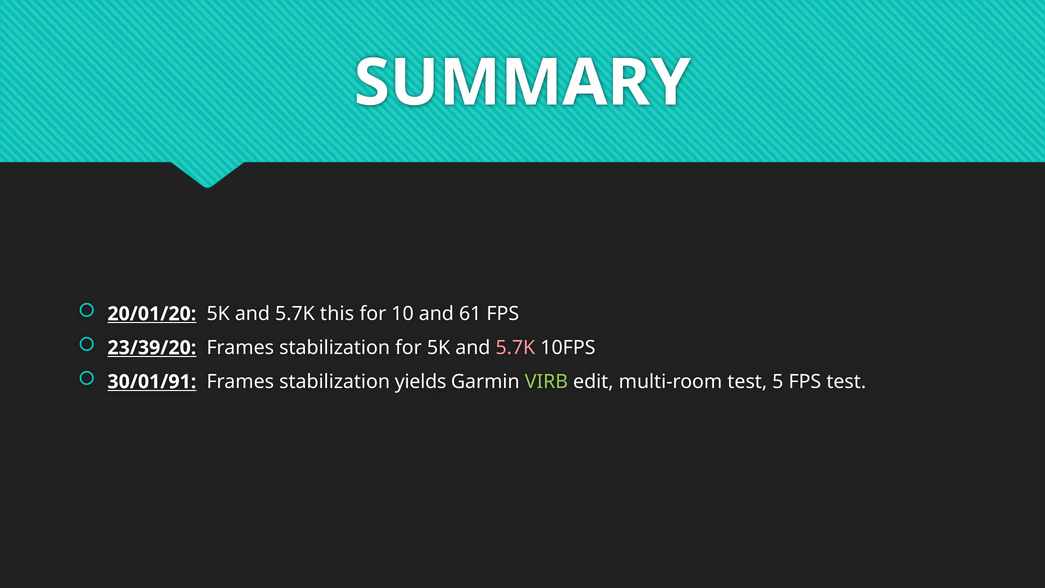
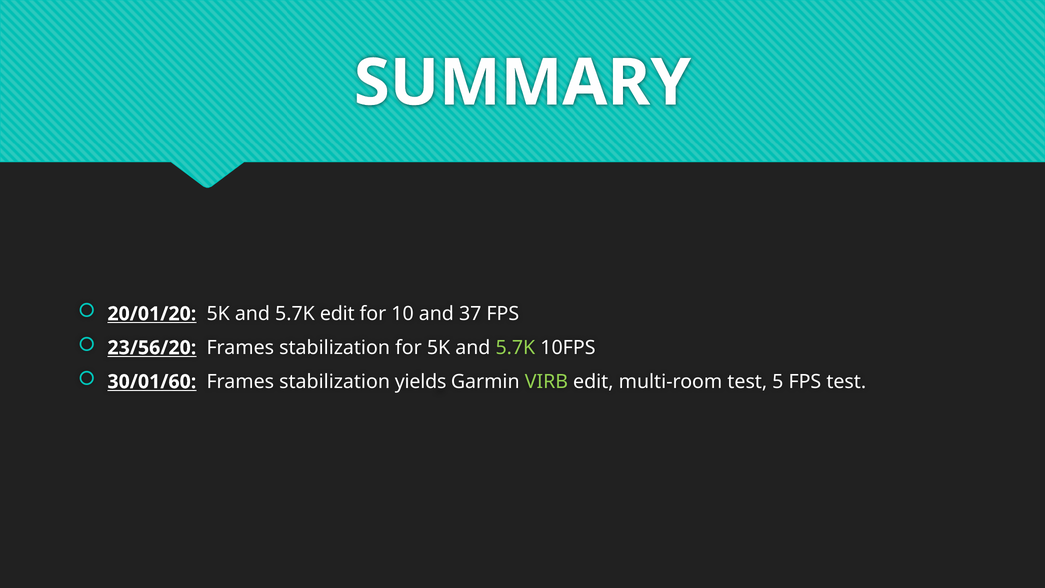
5.7K this: this -> edit
61: 61 -> 37
23/39/20: 23/39/20 -> 23/56/20
5.7K at (515, 348) colour: pink -> light green
30/01/91: 30/01/91 -> 30/01/60
